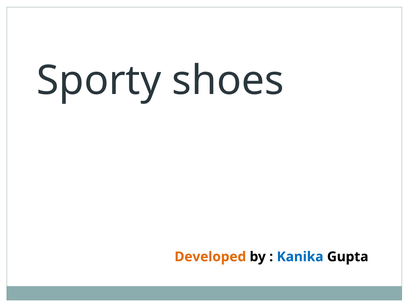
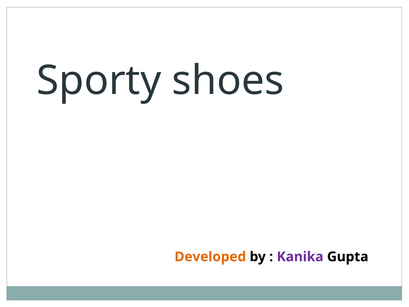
Kanika colour: blue -> purple
